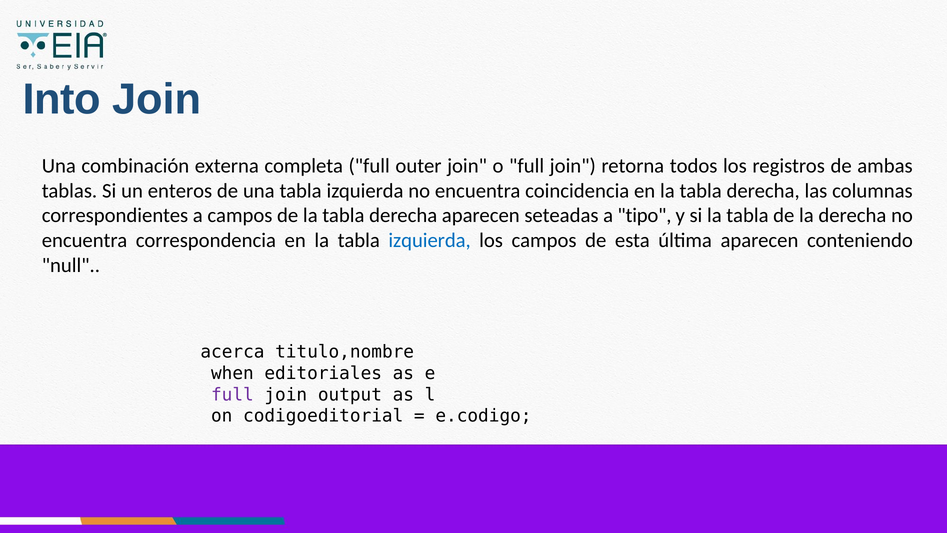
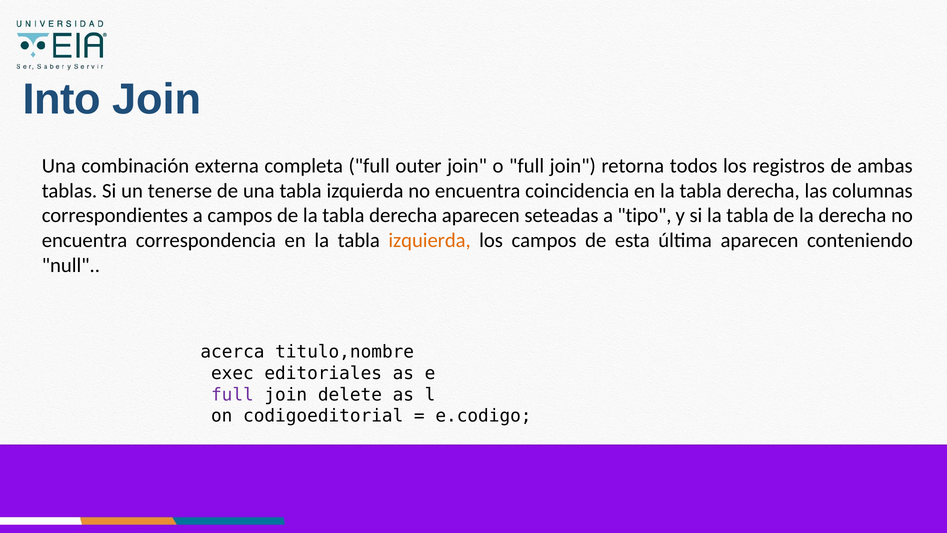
enteros: enteros -> tenerse
izquierda at (430, 240) colour: blue -> orange
when: when -> exec
output: output -> delete
